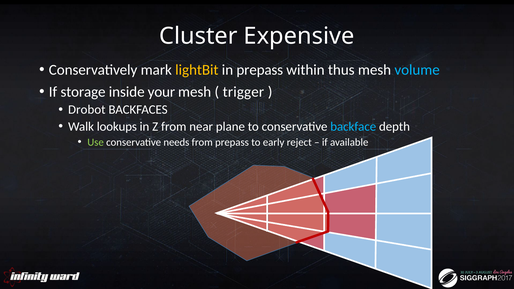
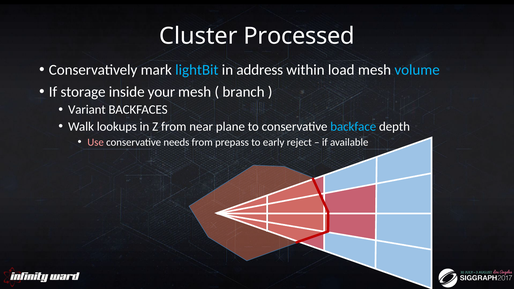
Expensive: Expensive -> Processed
lightBit colour: yellow -> light blue
in prepass: prepass -> address
thus: thus -> load
trigger: trigger -> branch
Drobot: Drobot -> Variant
Use colour: light green -> pink
